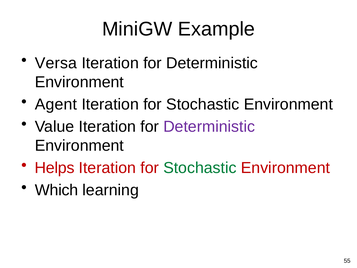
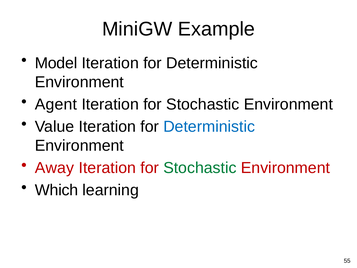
Versa: Versa -> Model
Deterministic at (209, 127) colour: purple -> blue
Helps: Helps -> Away
